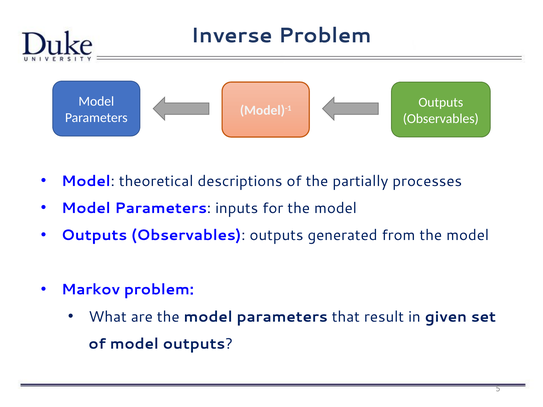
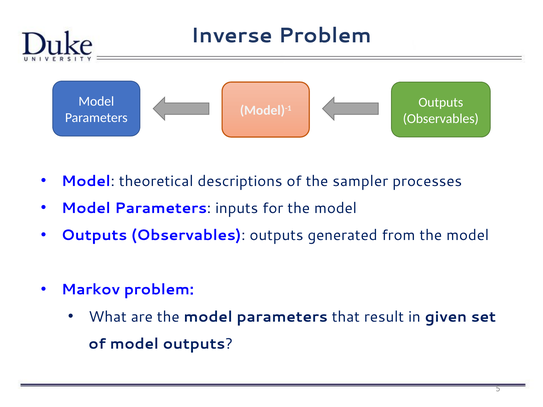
partially: partially -> sampler
